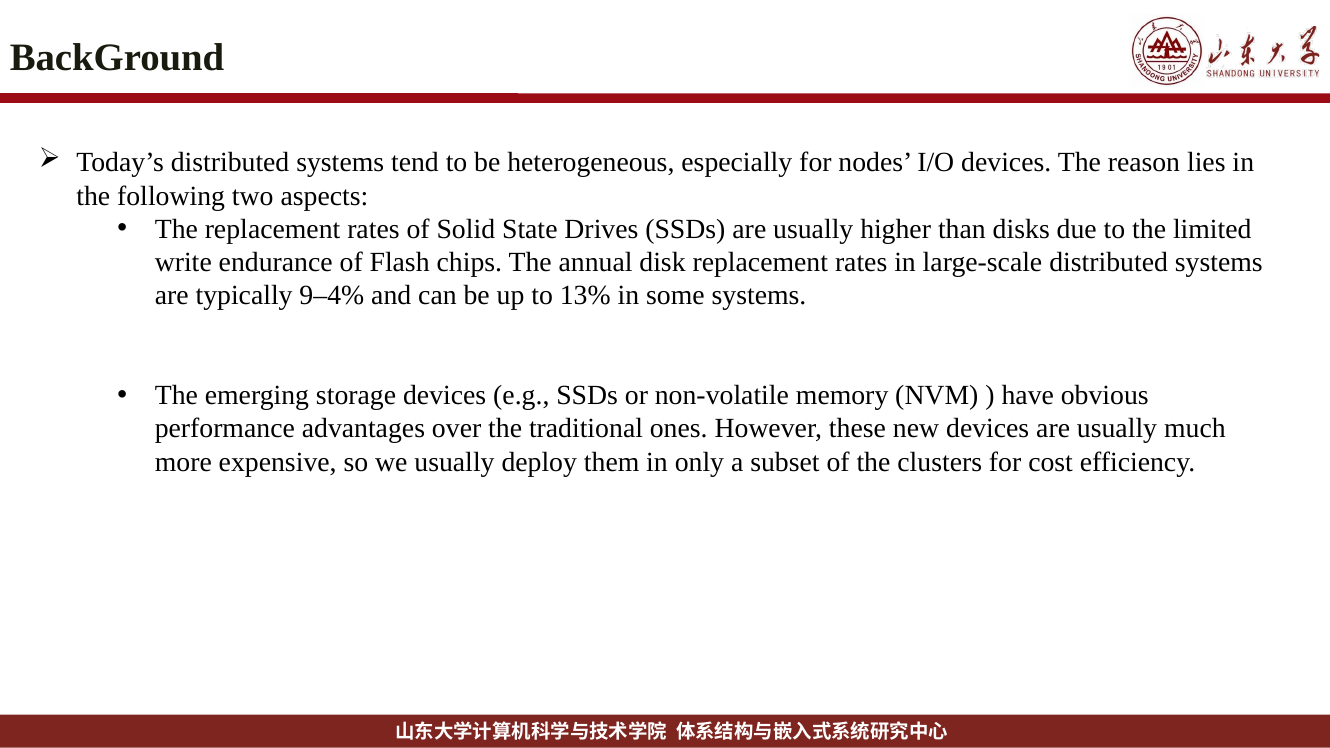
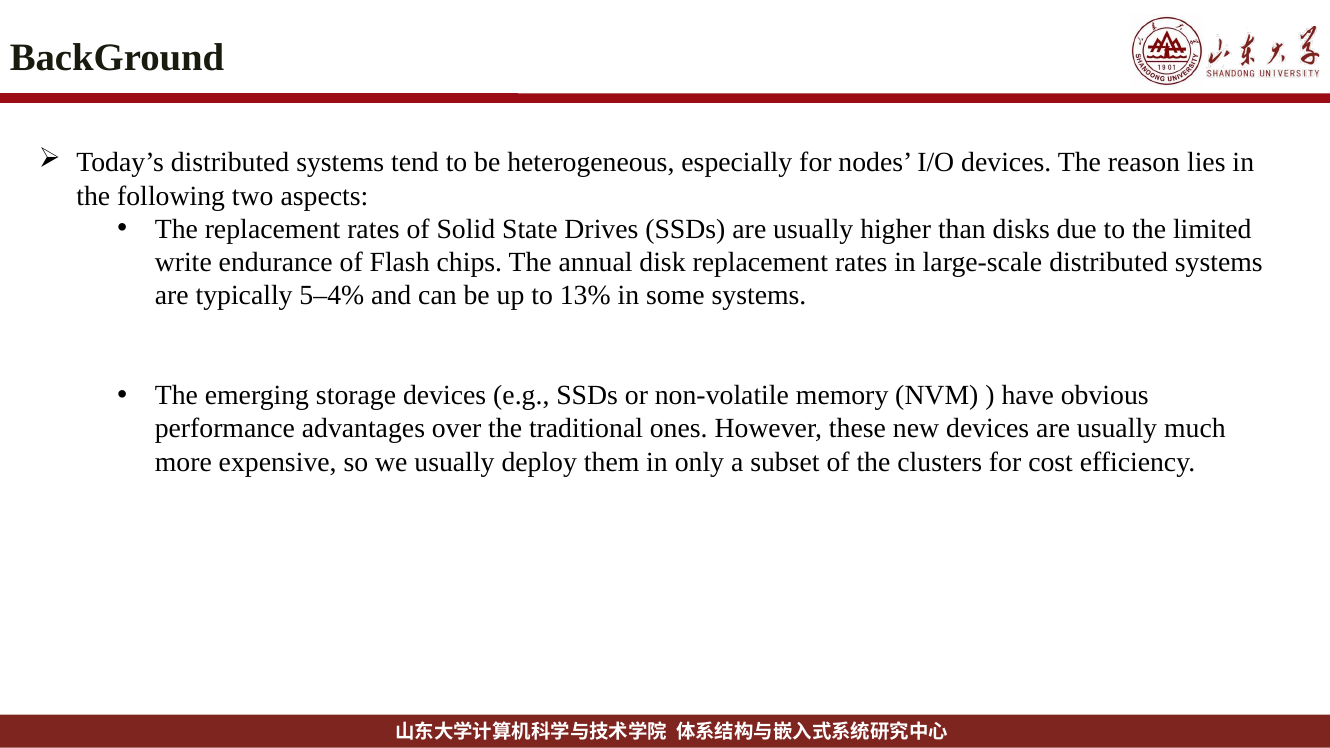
9–4%: 9–4% -> 5–4%
